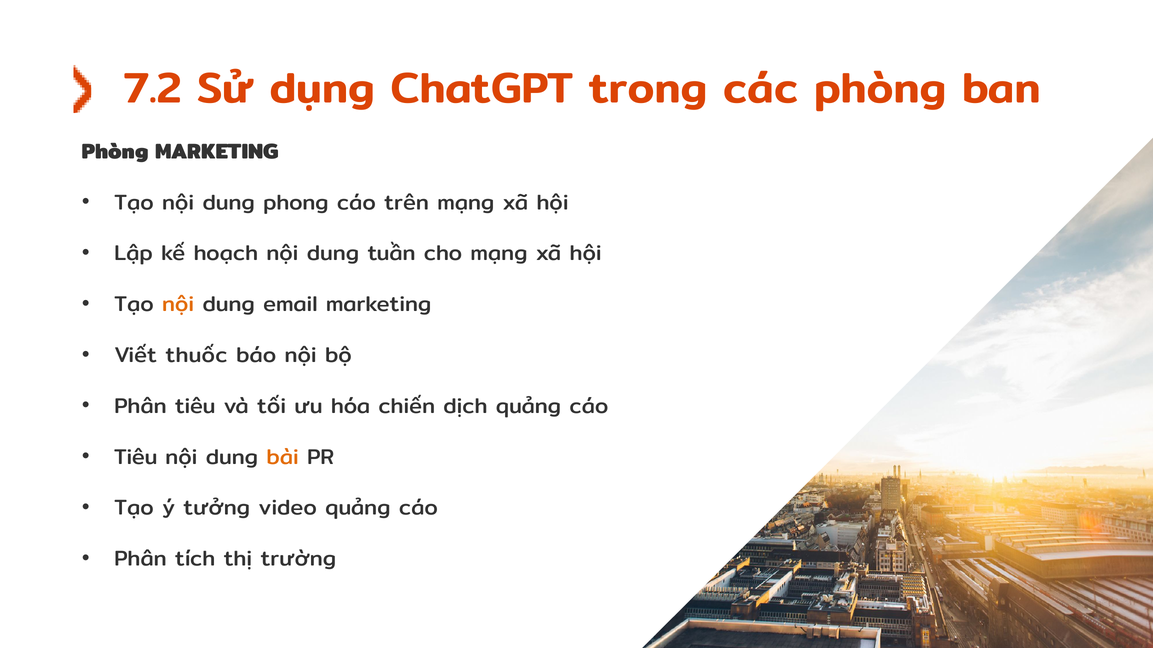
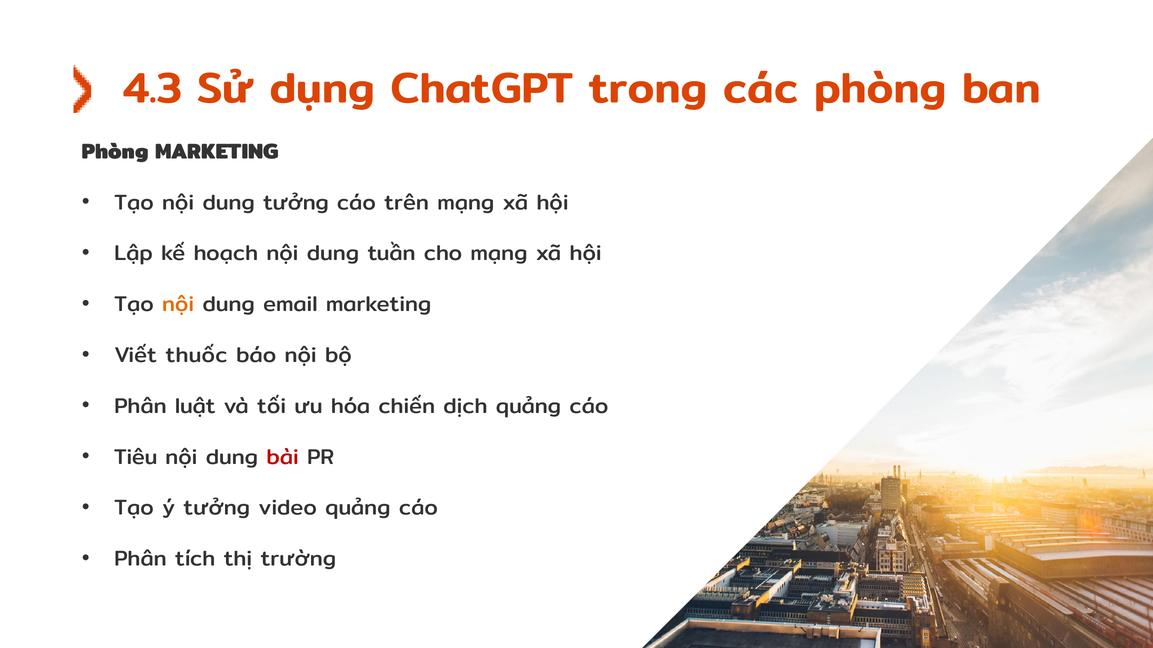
7.2: 7.2 -> 4.3
dung phong: phong -> tưởng
Phân tiêu: tiêu -> luật
bài colour: orange -> red
